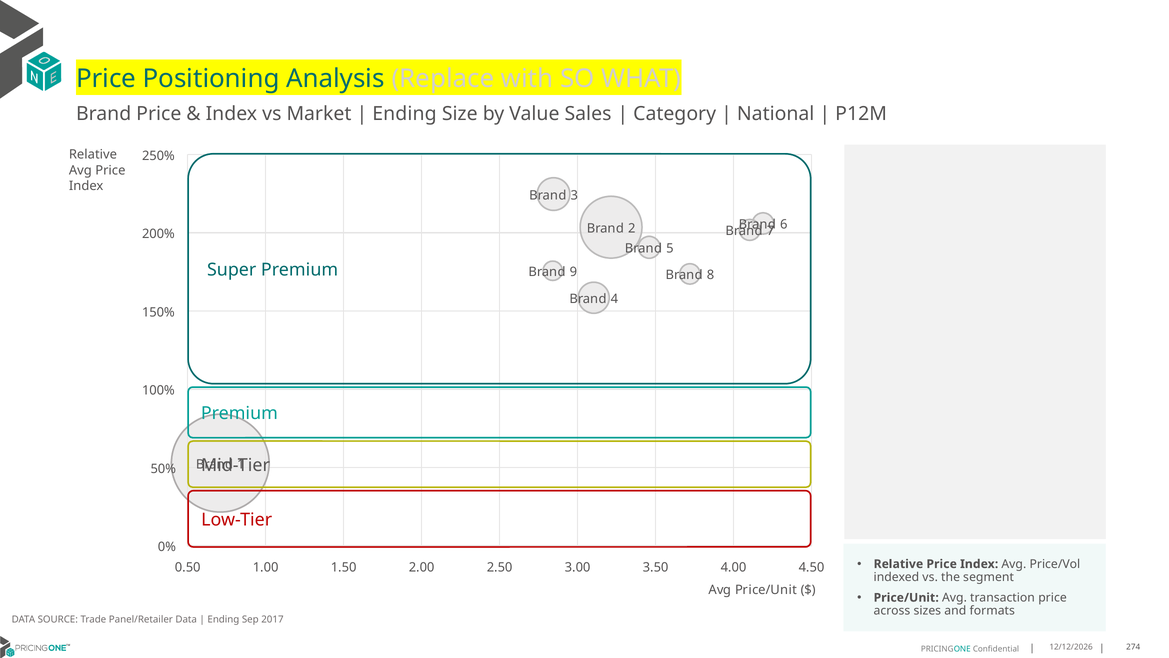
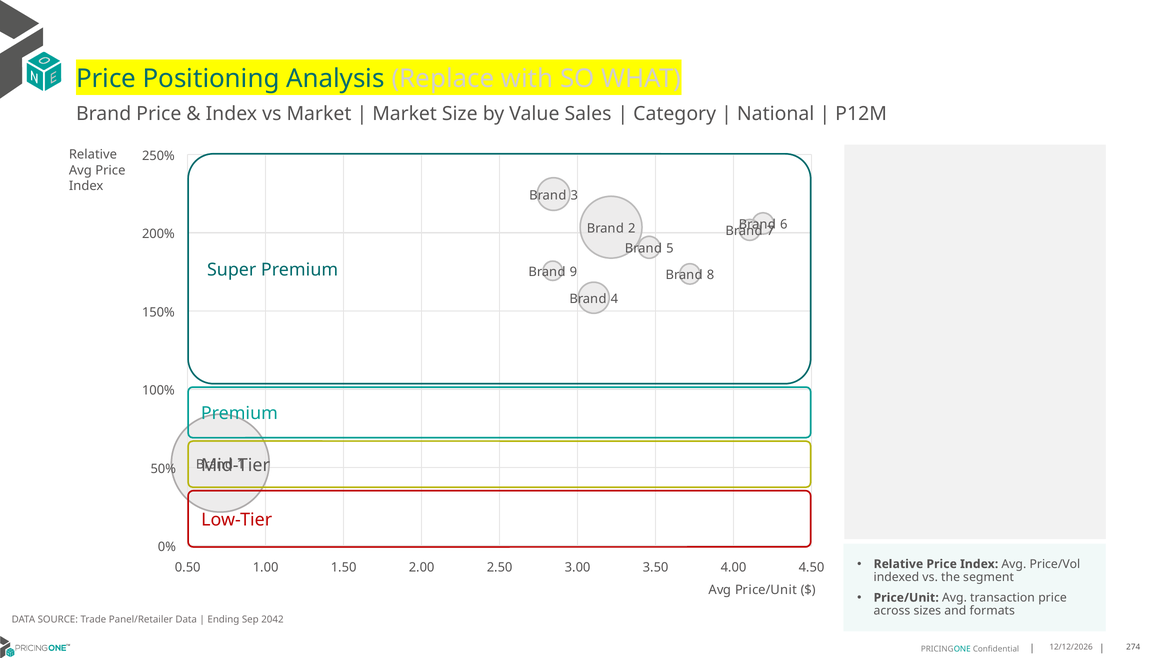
Ending at (404, 114): Ending -> Market
2017: 2017 -> 2042
